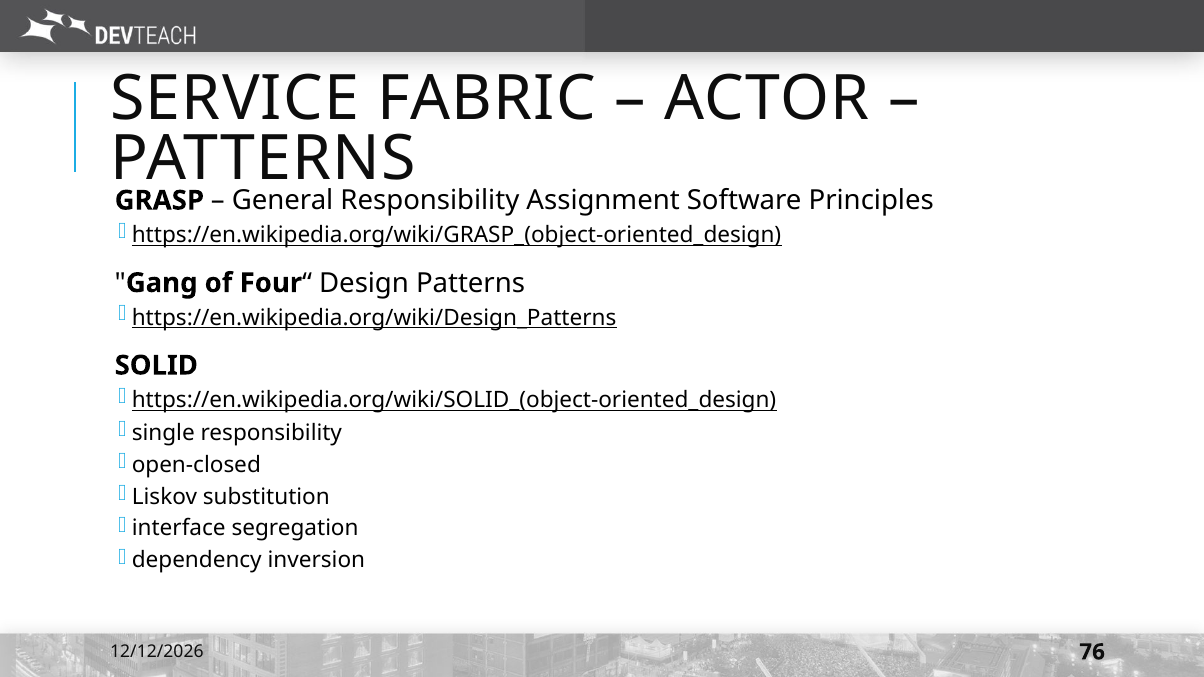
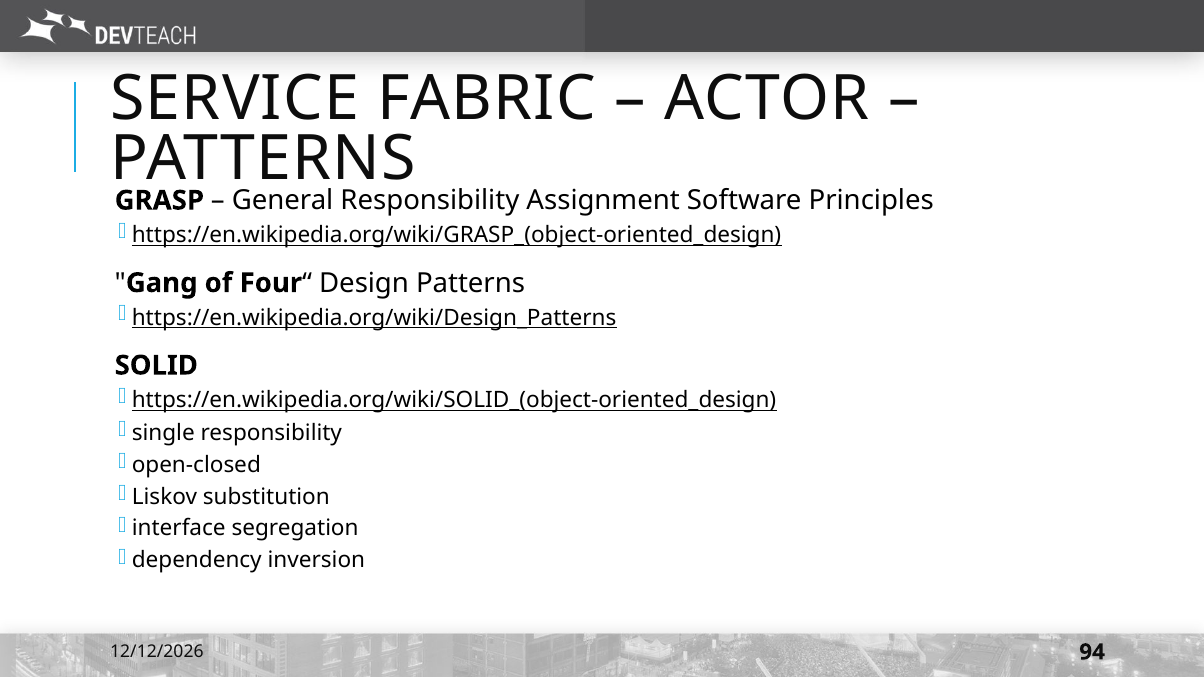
76: 76 -> 94
